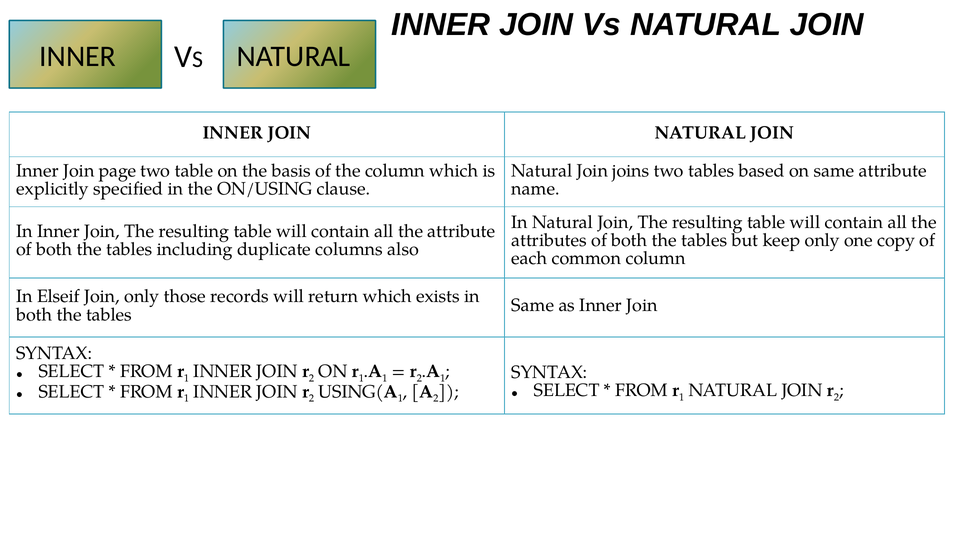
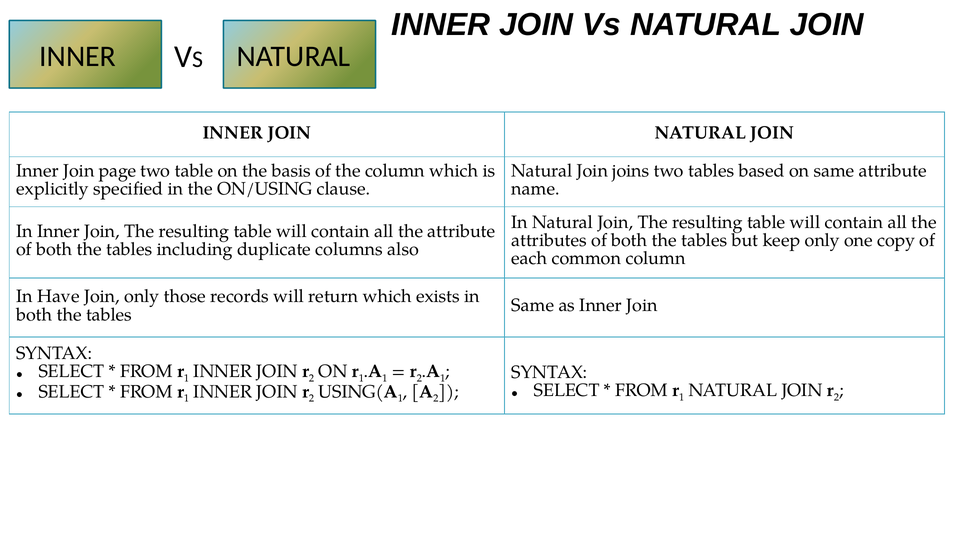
Elseif: Elseif -> Have
